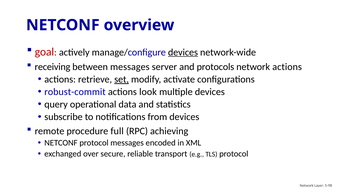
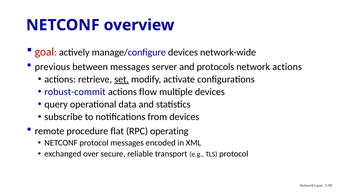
devices at (183, 52) underline: present -> none
receiving: receiving -> previous
look: look -> flow
full: full -> flat
achieving: achieving -> operating
